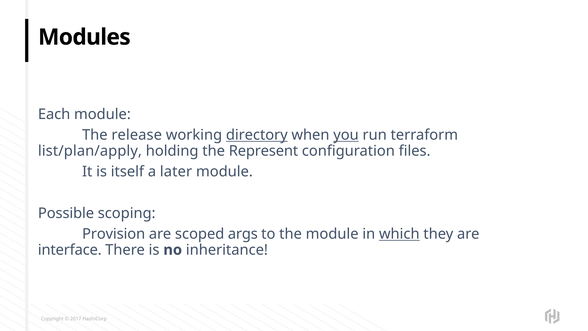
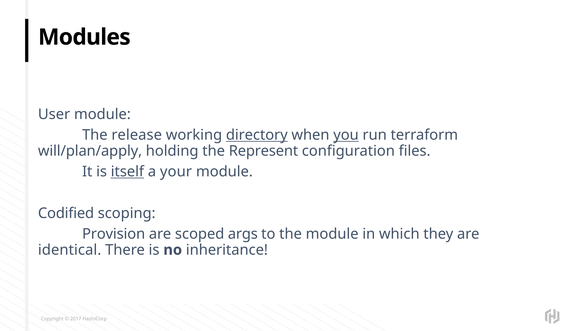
Each: Each -> User
list/plan/apply: list/plan/apply -> will/plan/apply
itself underline: none -> present
later: later -> your
Possible: Possible -> Codified
which underline: present -> none
interface: interface -> identical
